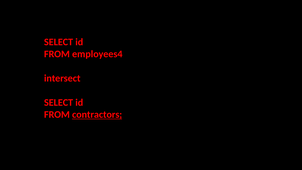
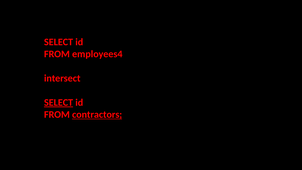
SELECT at (59, 102) underline: none -> present
